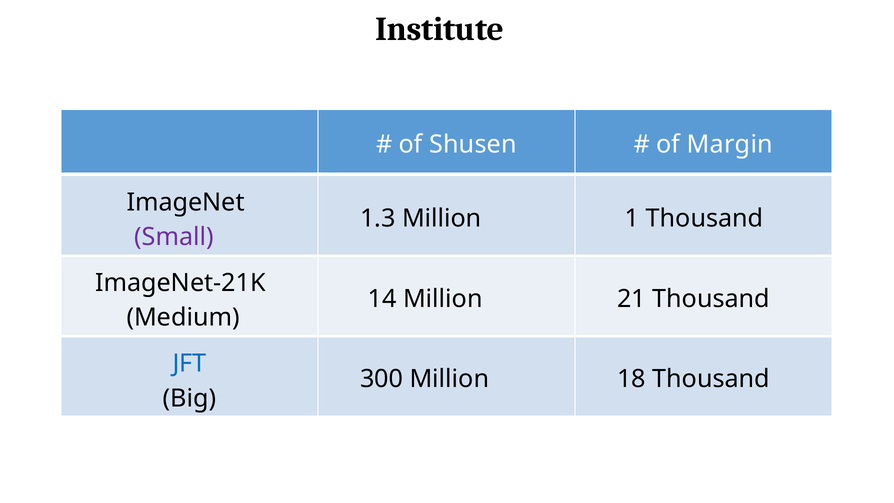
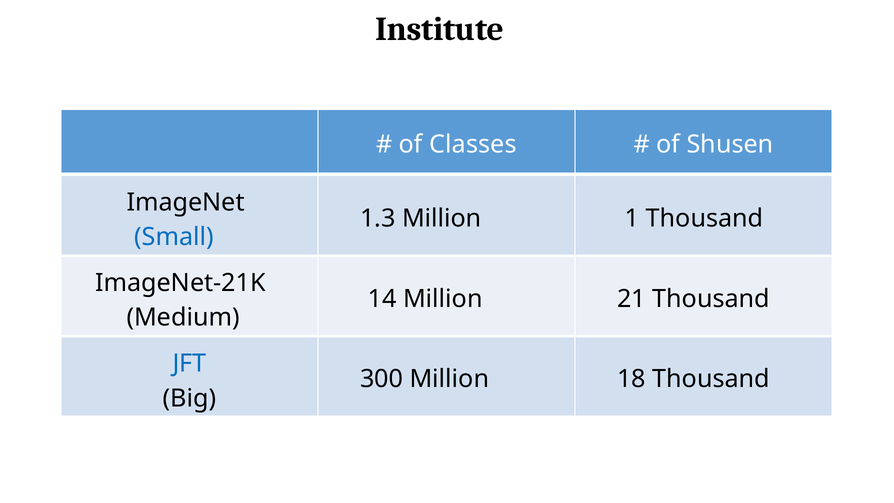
Shusen: Shusen -> Classes
Margin: Margin -> Shusen
Small colour: purple -> blue
